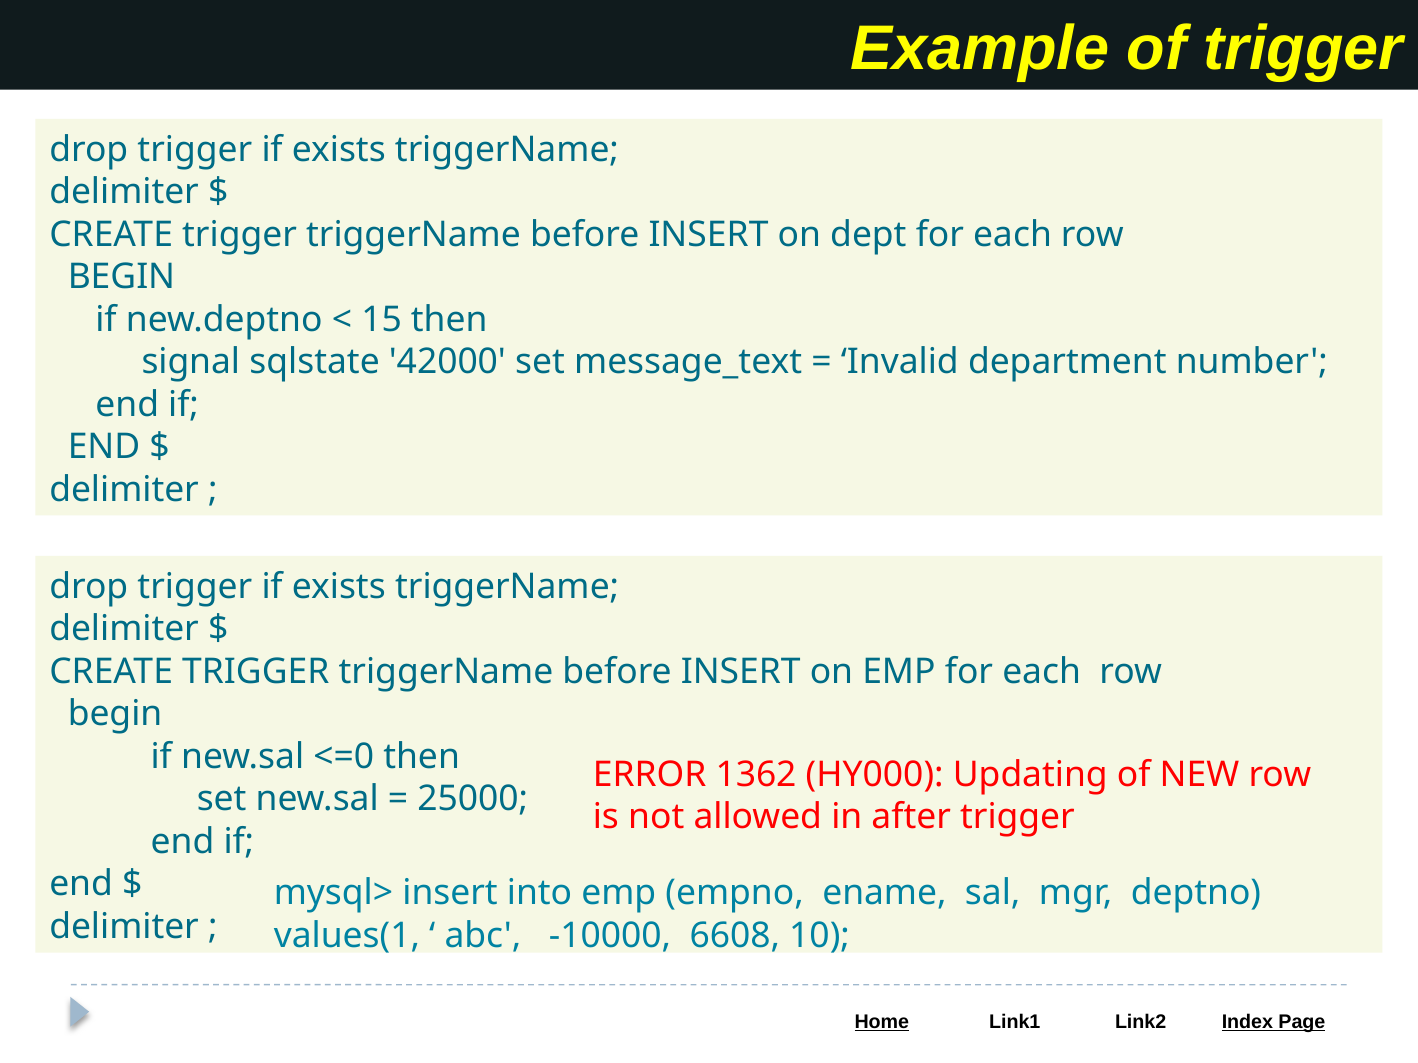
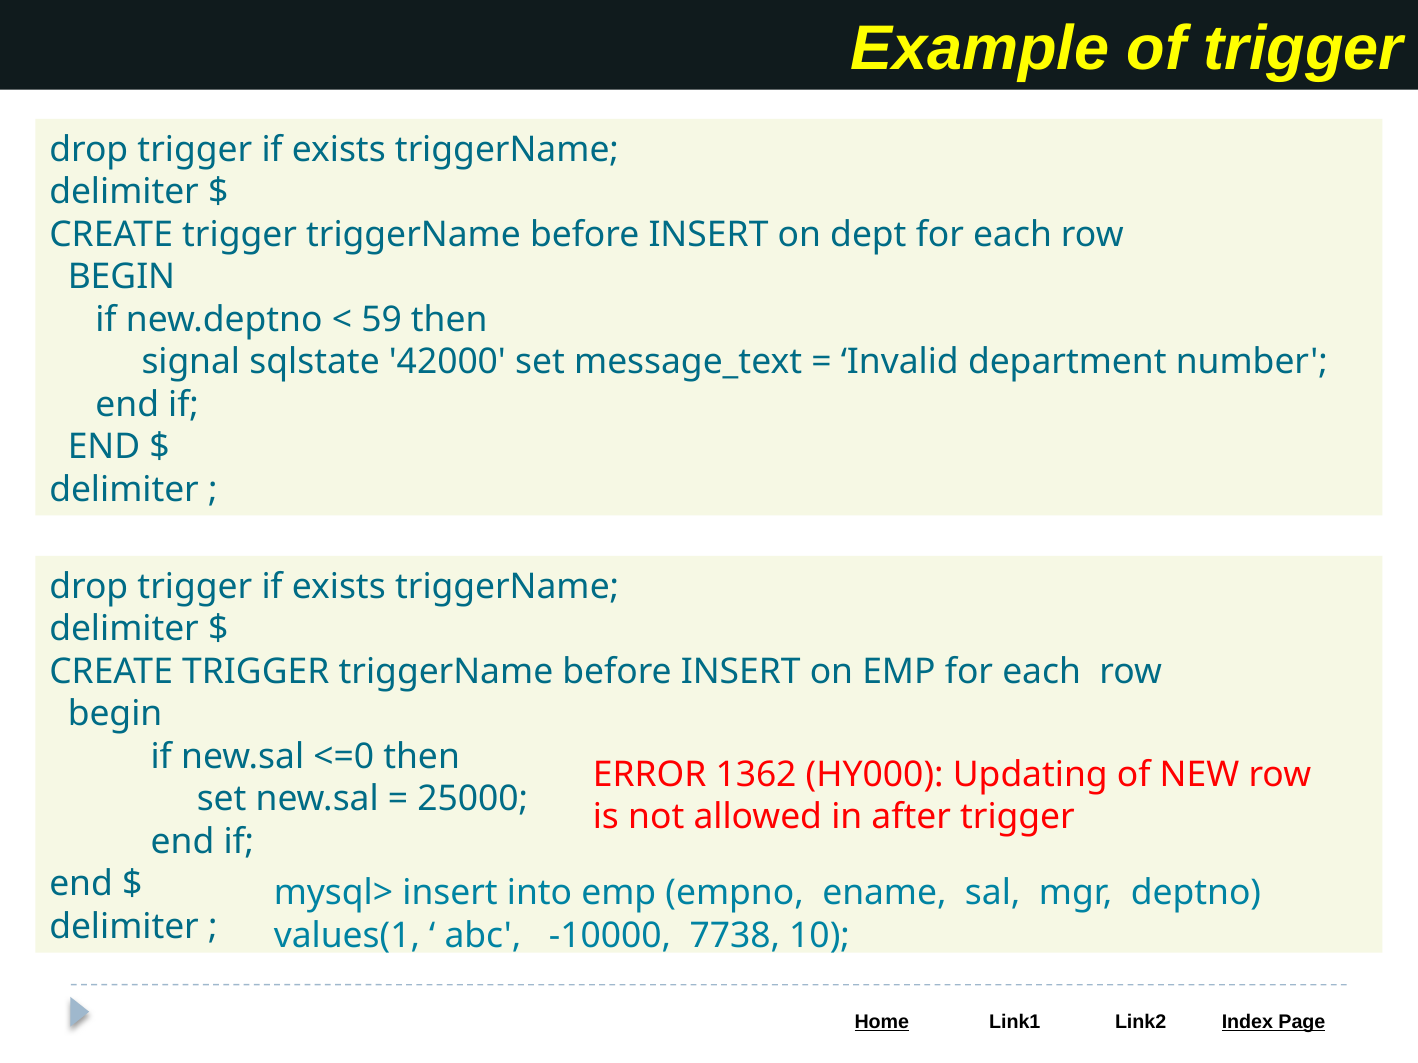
15: 15 -> 59
6608: 6608 -> 7738
